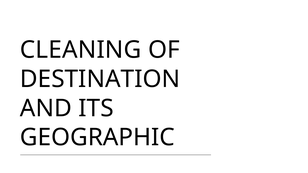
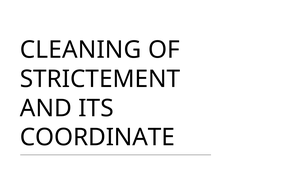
DESTINATION: DESTINATION -> STRICTEMENT
GEOGRAPHIC: GEOGRAPHIC -> COORDINATE
